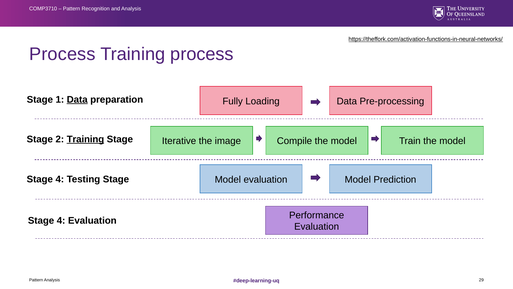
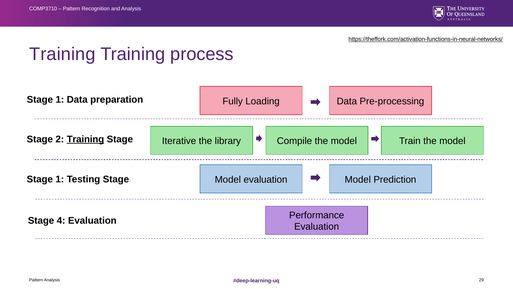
Process at (62, 54): Process -> Training
Data at (77, 99) underline: present -> none
image: image -> library
4 at (60, 179): 4 -> 1
